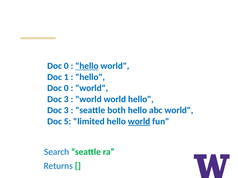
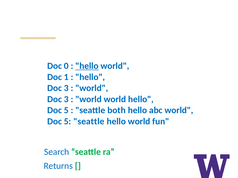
0 at (66, 88): 0 -> 3
3 at (66, 111): 3 -> 5
5 limited: limited -> seattle
world at (139, 122) underline: present -> none
